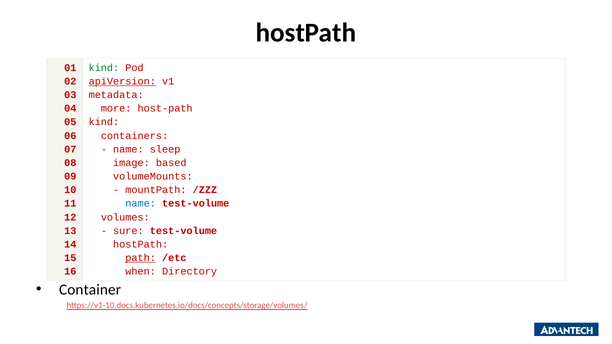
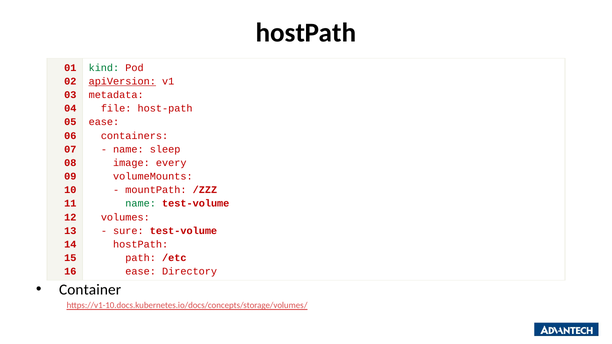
more: more -> file
kind at (104, 122): kind -> ease
based: based -> every
name at (141, 204) colour: blue -> green
path underline: present -> none
when at (141, 272): when -> ease
